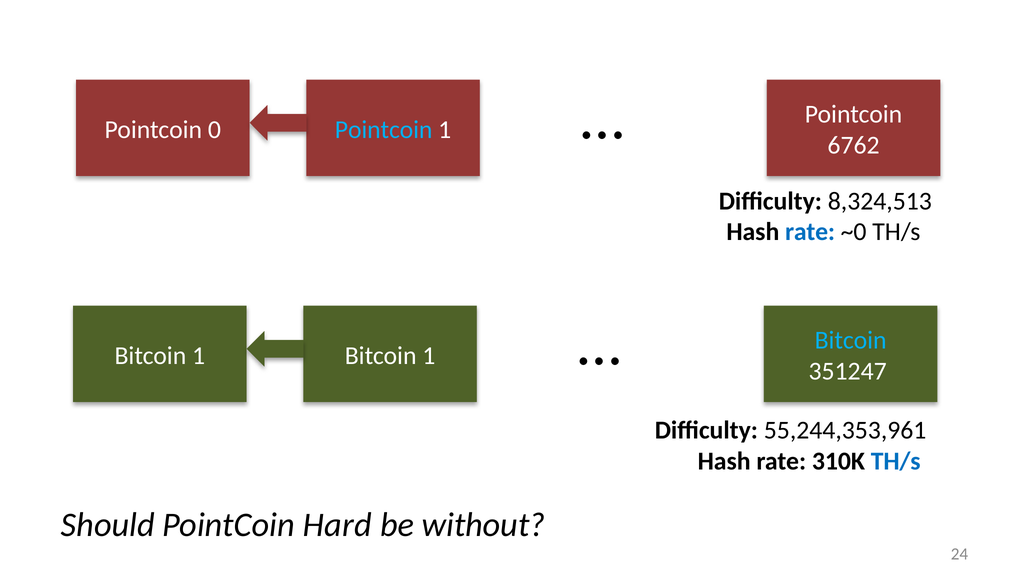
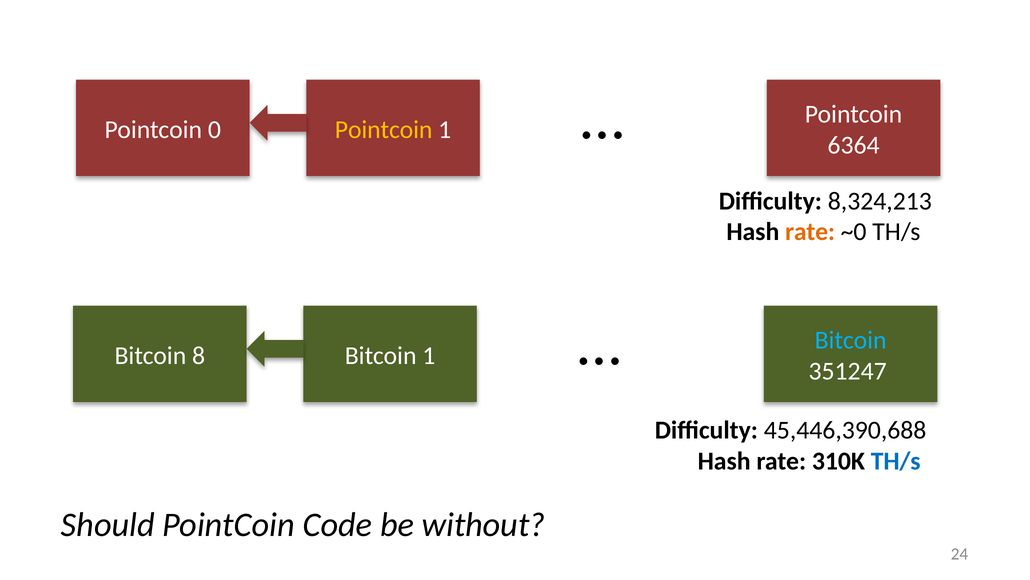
Pointcoin at (384, 130) colour: light blue -> yellow
6762: 6762 -> 6364
8,324,513: 8,324,513 -> 8,324,213
rate at (810, 232) colour: blue -> orange
1 at (199, 355): 1 -> 8
55,244,353,961: 55,244,353,961 -> 45,446,390,688
Hard: Hard -> Code
